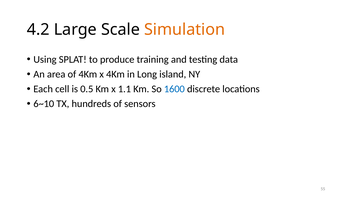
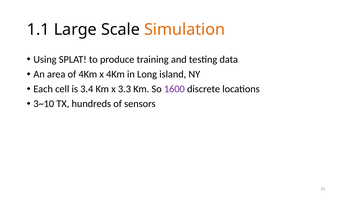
4.2: 4.2 -> 1.1
0.5: 0.5 -> 3.4
1.1: 1.1 -> 3.3
1600 colour: blue -> purple
6~10: 6~10 -> 3~10
